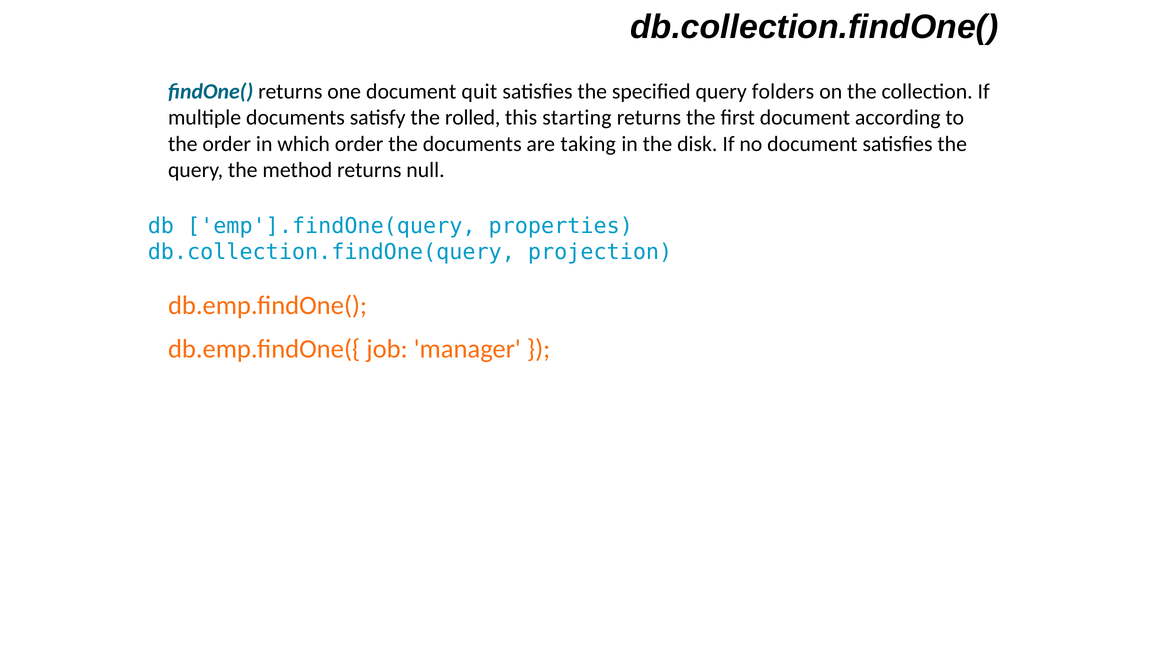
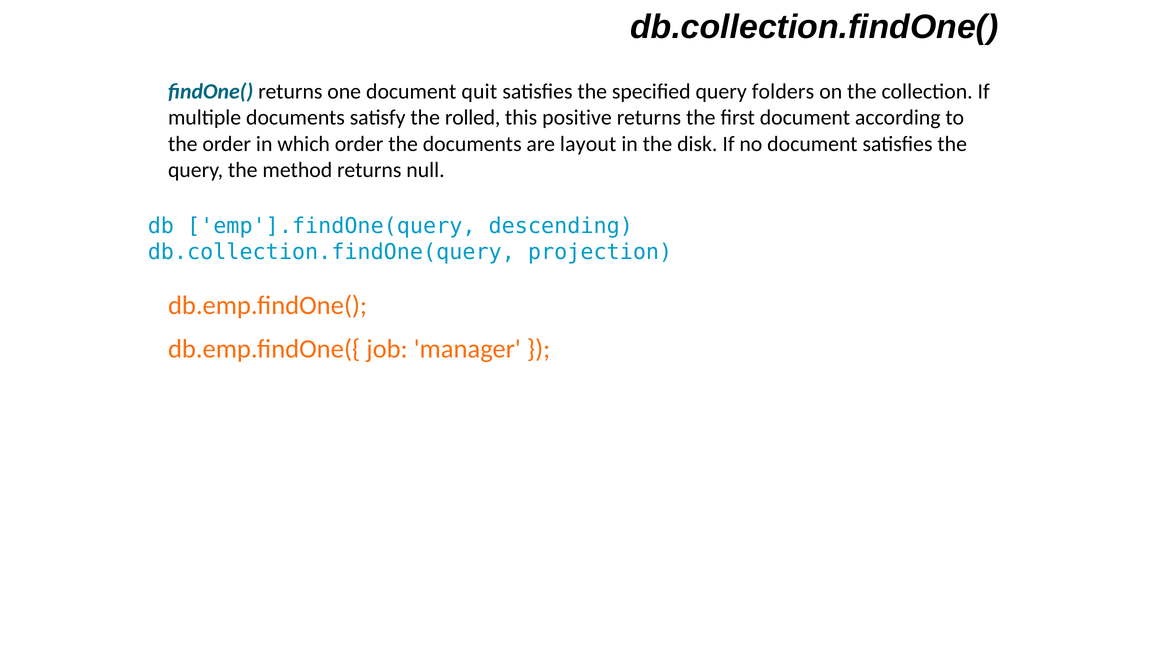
starting: starting -> positive
taking: taking -> layout
properties: properties -> descending
